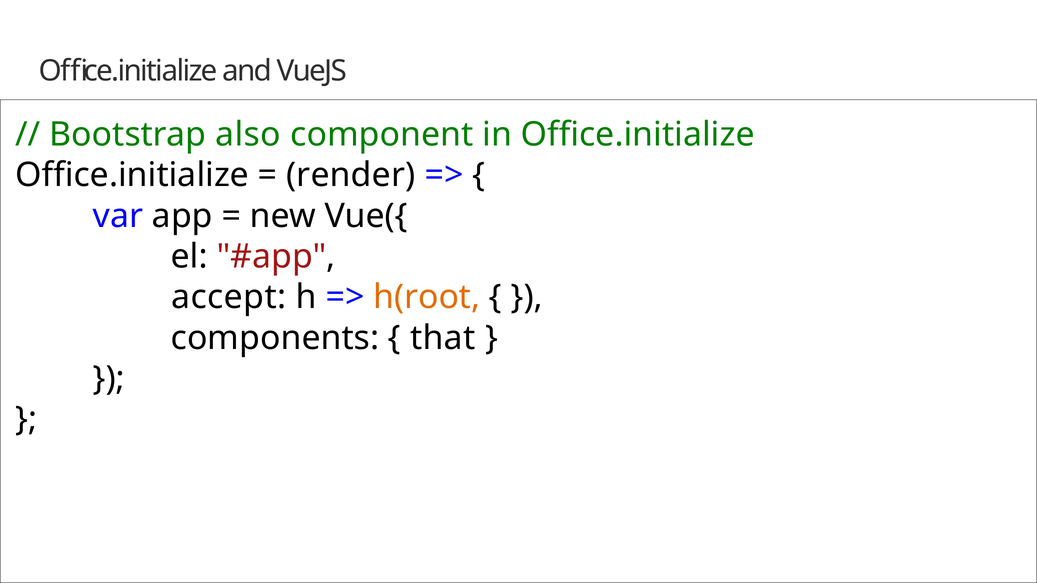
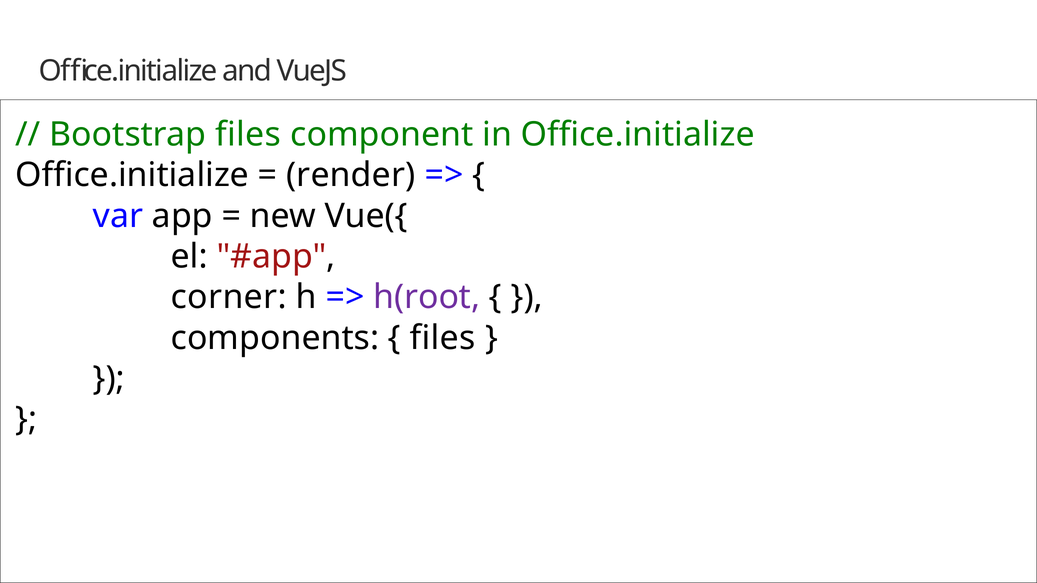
Bootstrap also: also -> files
accept: accept -> corner
h(root colour: orange -> purple
that at (443, 338): that -> files
